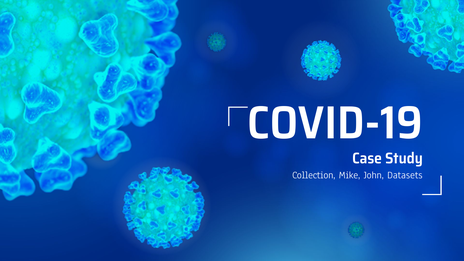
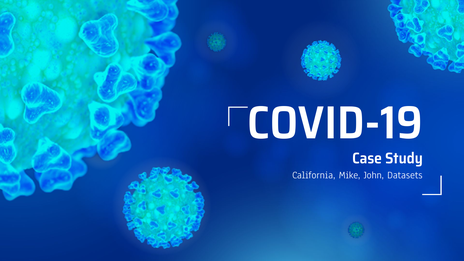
Collection: Collection -> California
